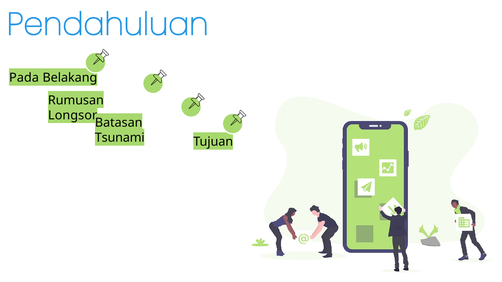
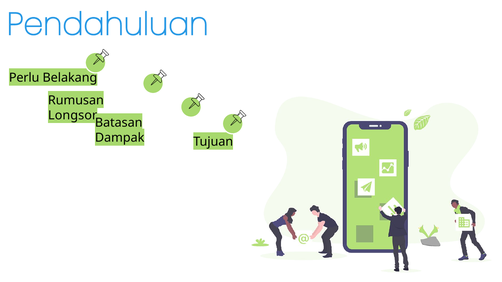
Pada: Pada -> Perlu
Tsunami: Tsunami -> Dampak
